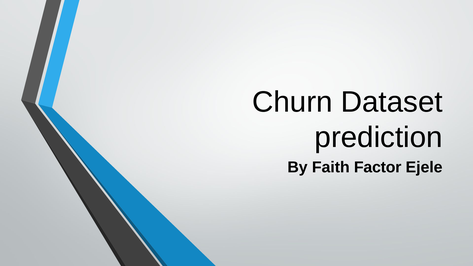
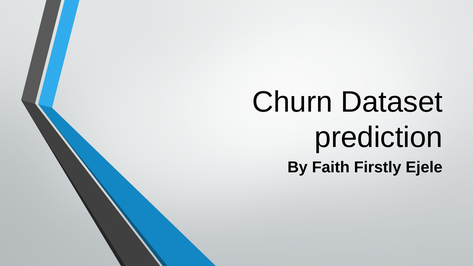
Factor: Factor -> Firstly
